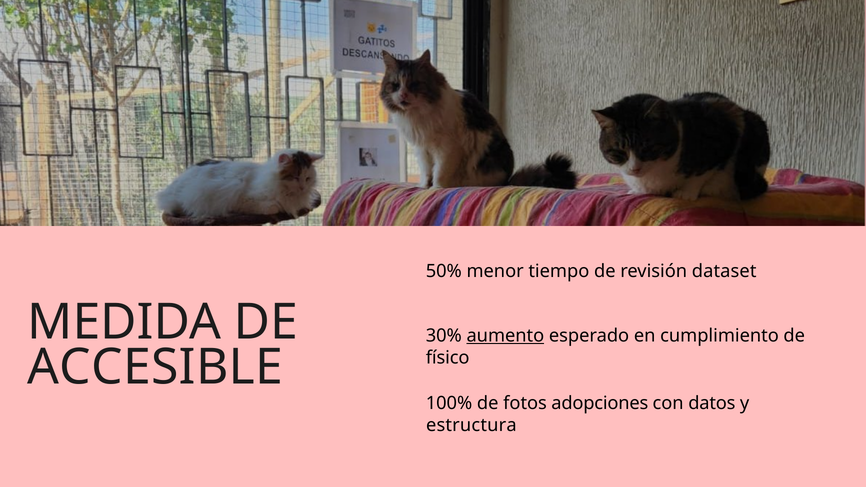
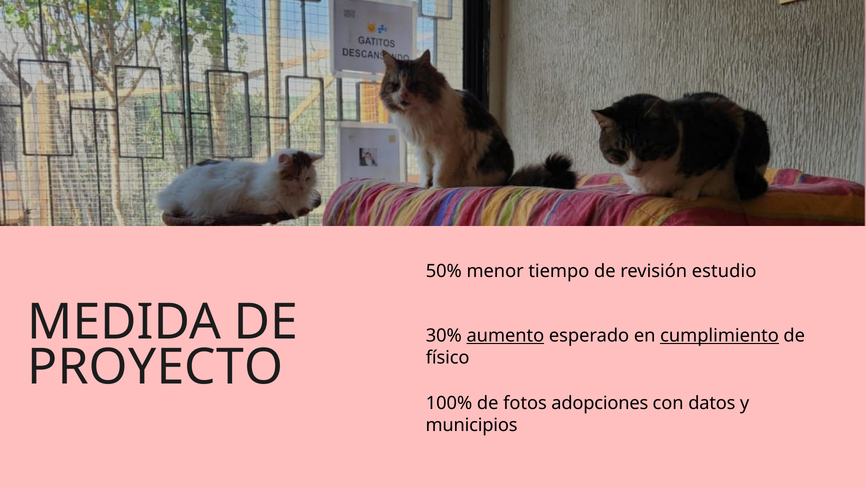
dataset: dataset -> estudio
cumplimiento underline: none -> present
ACCESIBLE: ACCESIBLE -> PROYECTO
estructura: estructura -> municipios
